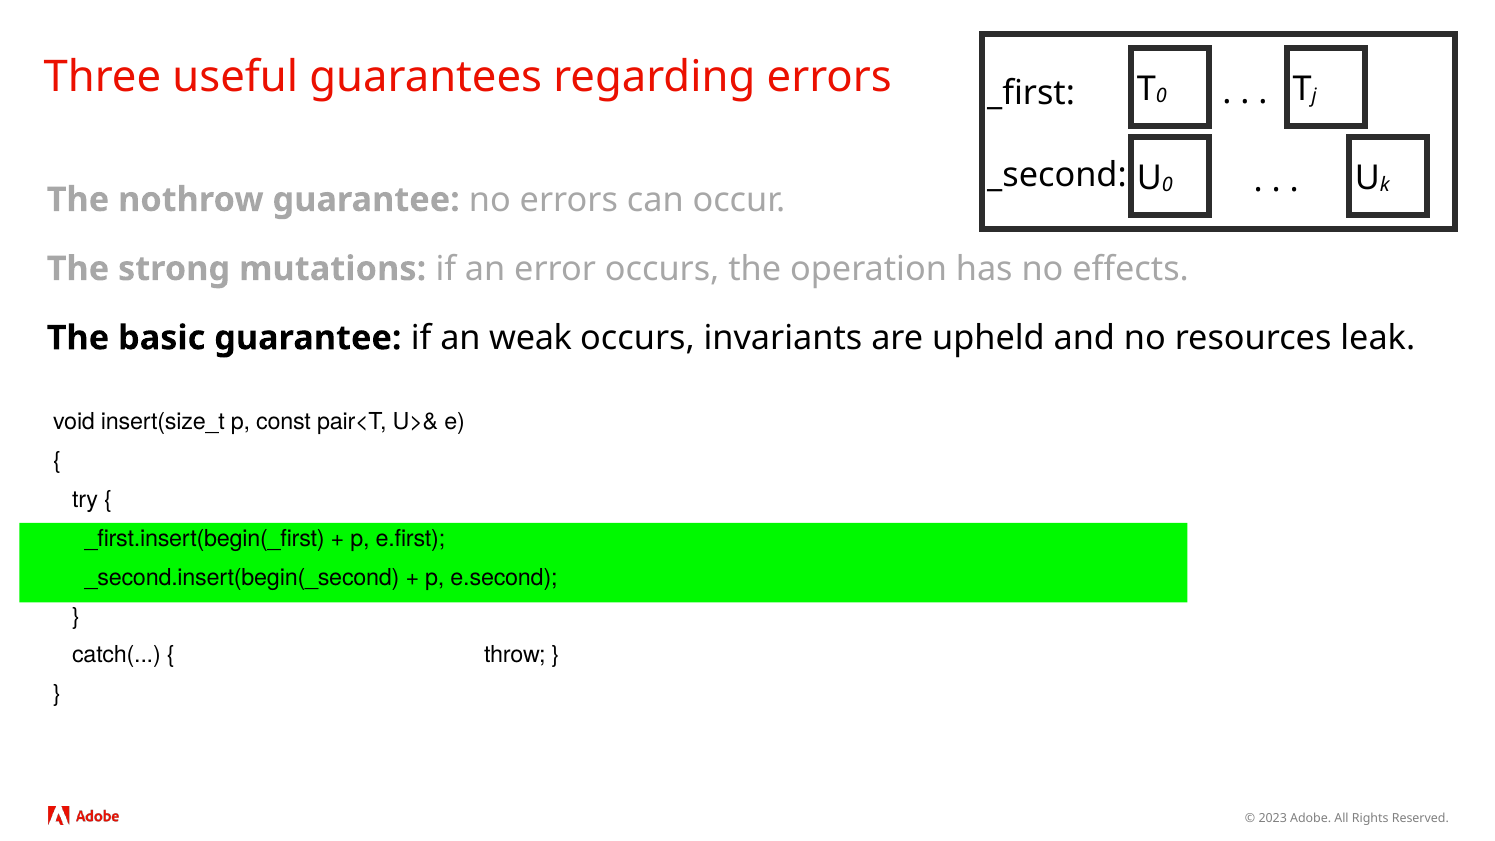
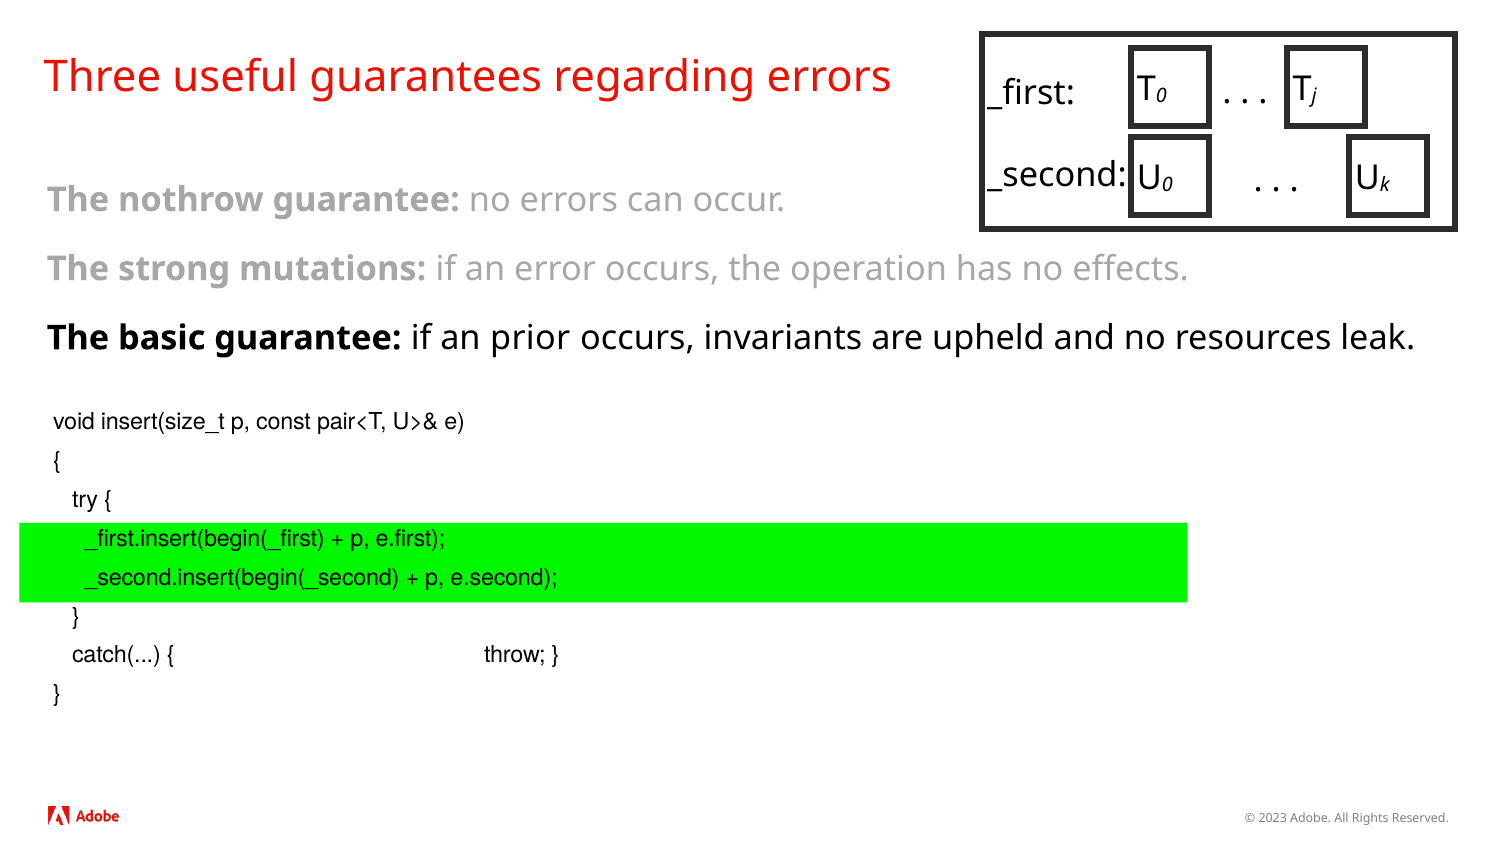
weak: weak -> prior
